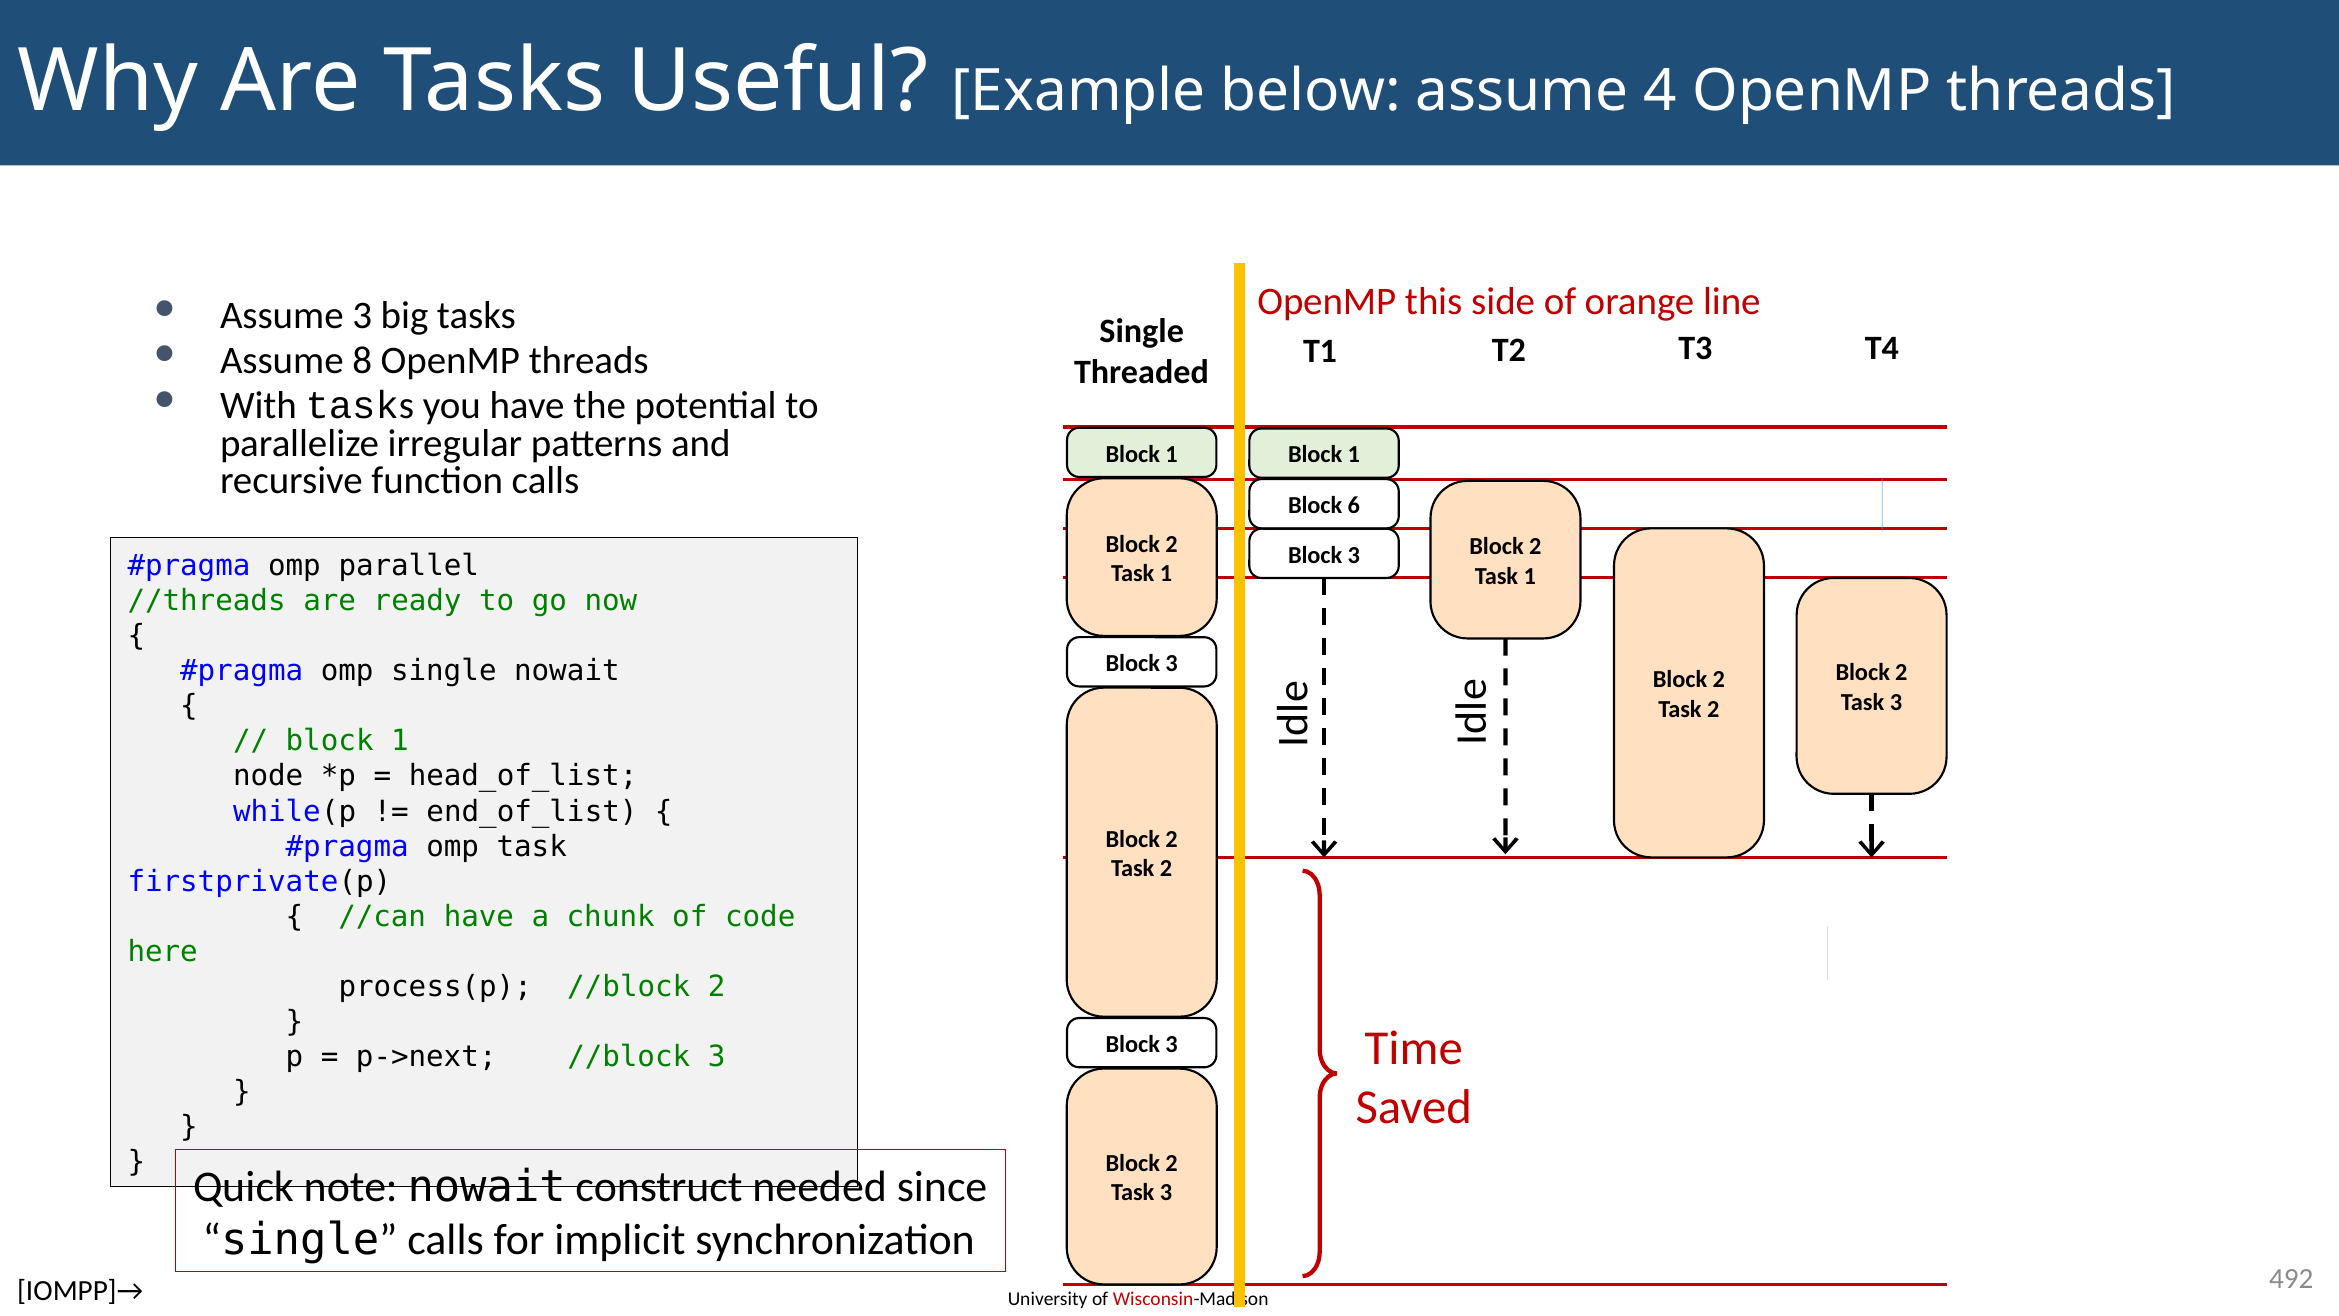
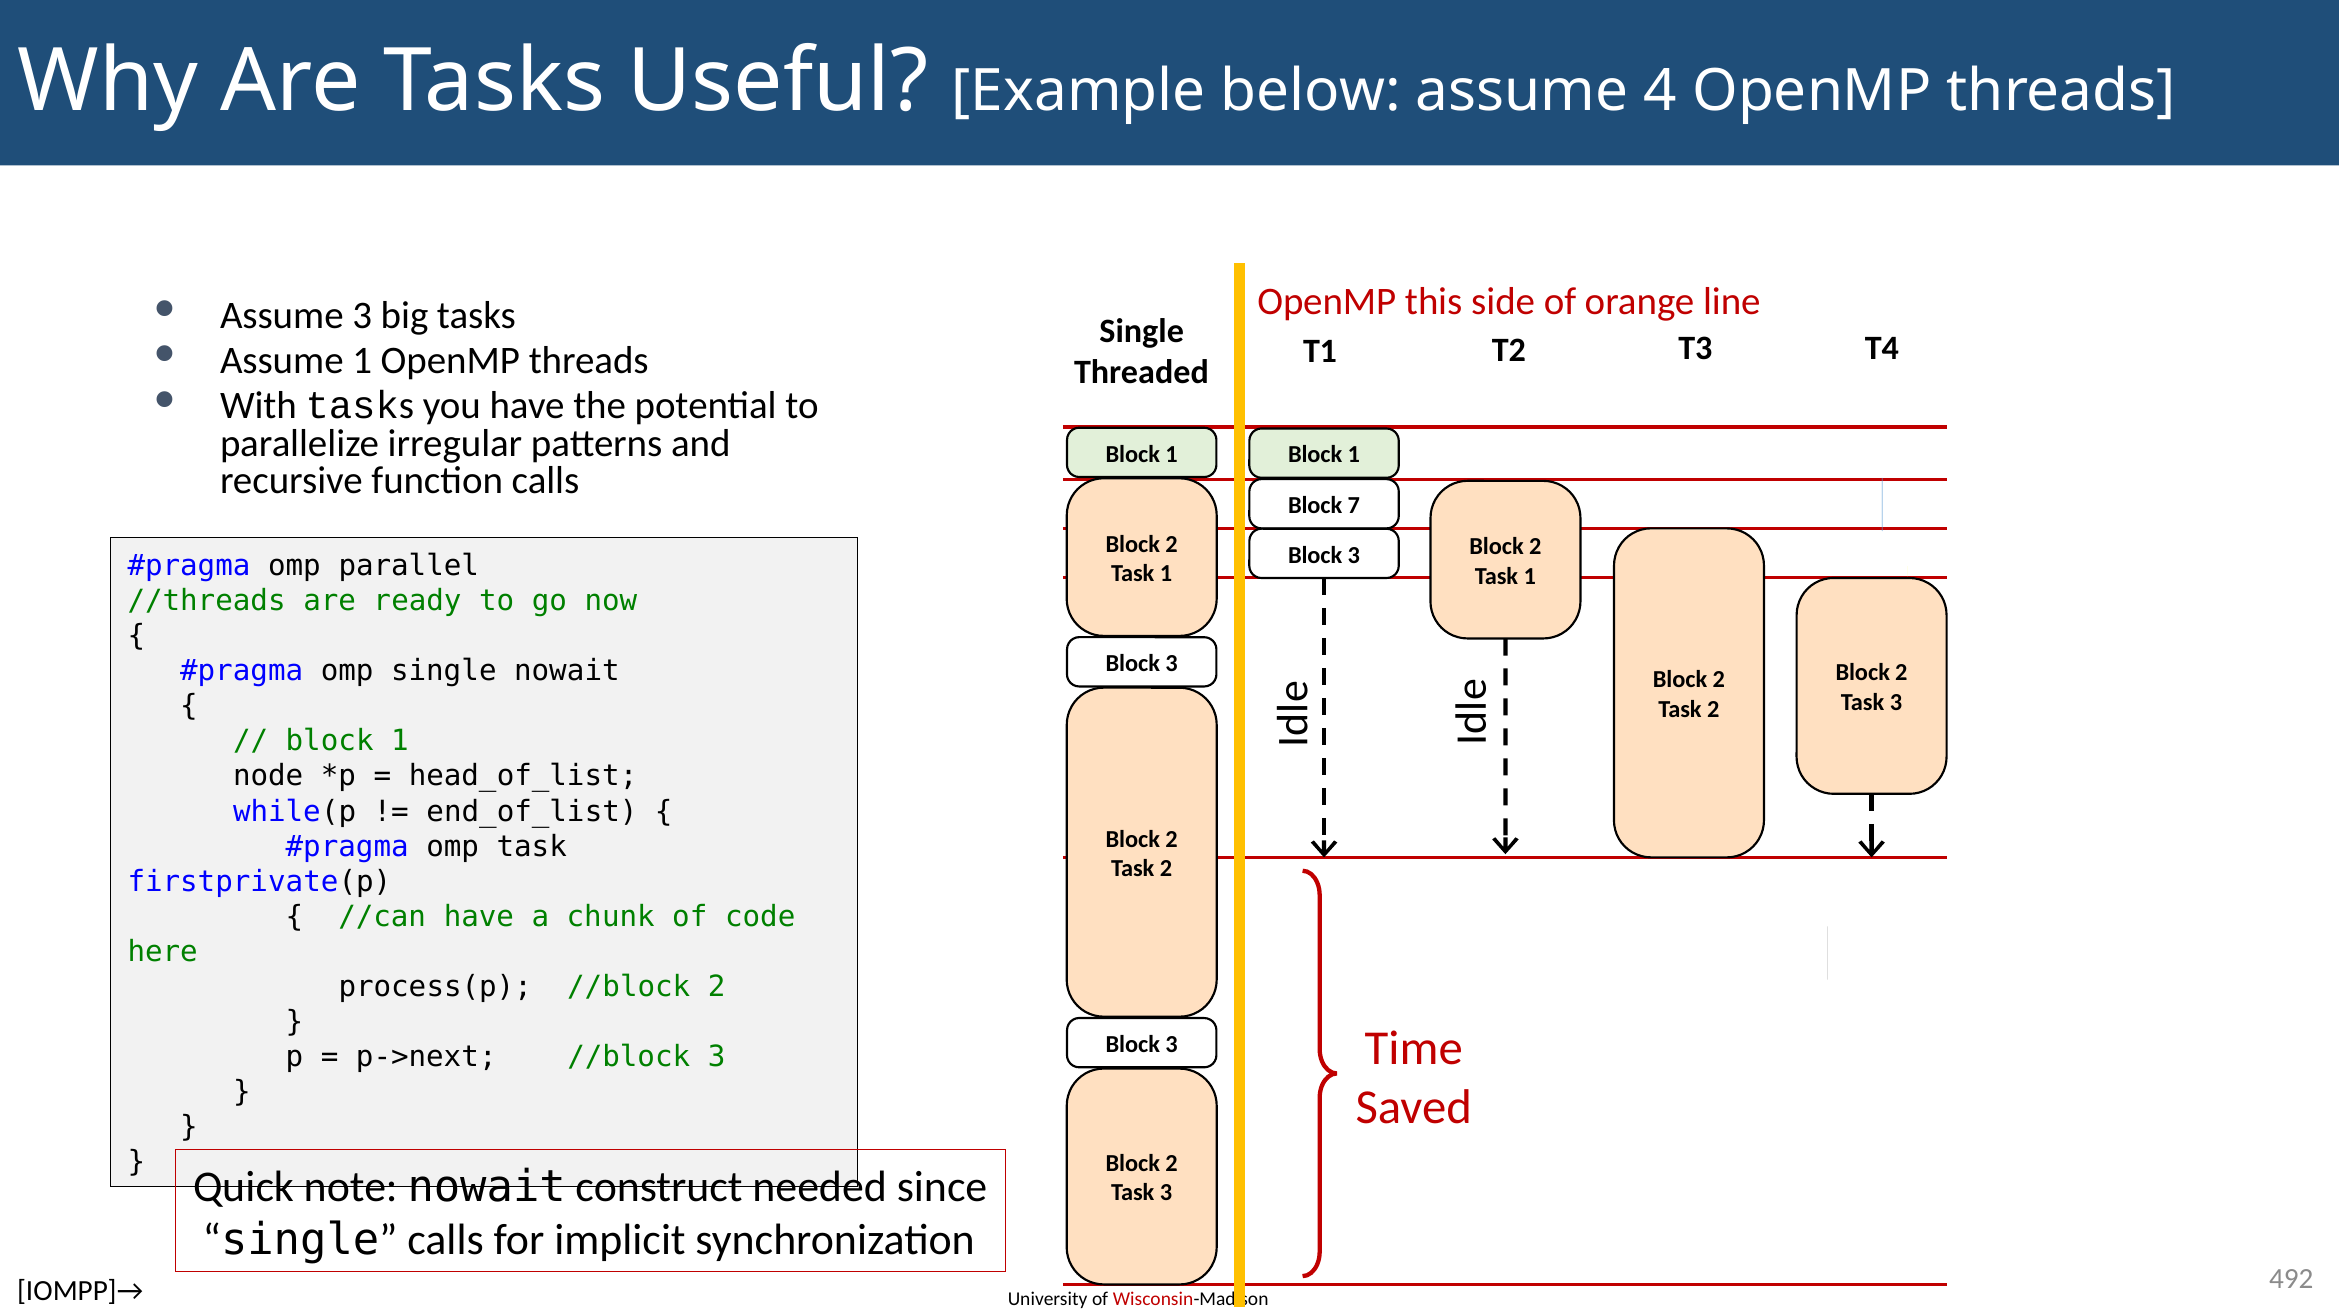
Assume 8: 8 -> 1
6: 6 -> 7
